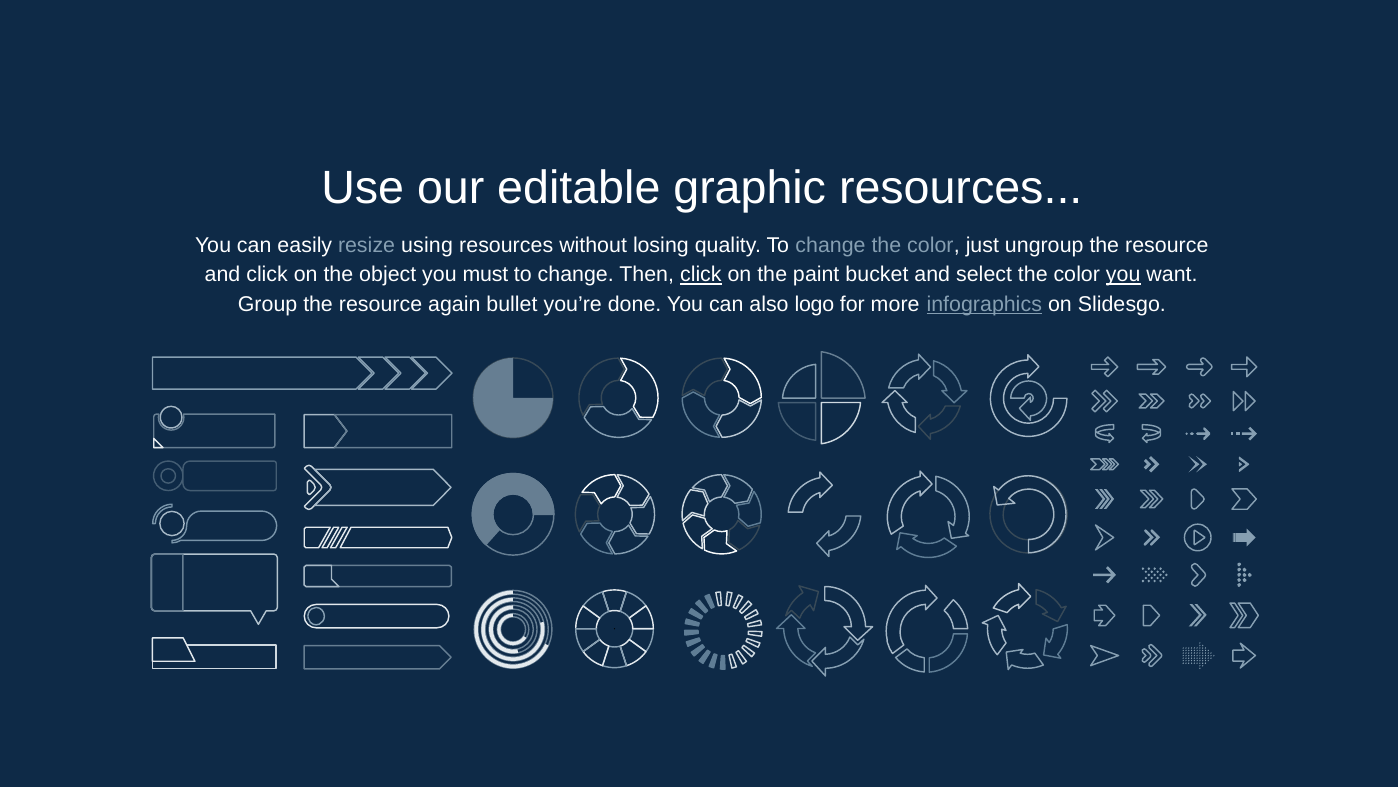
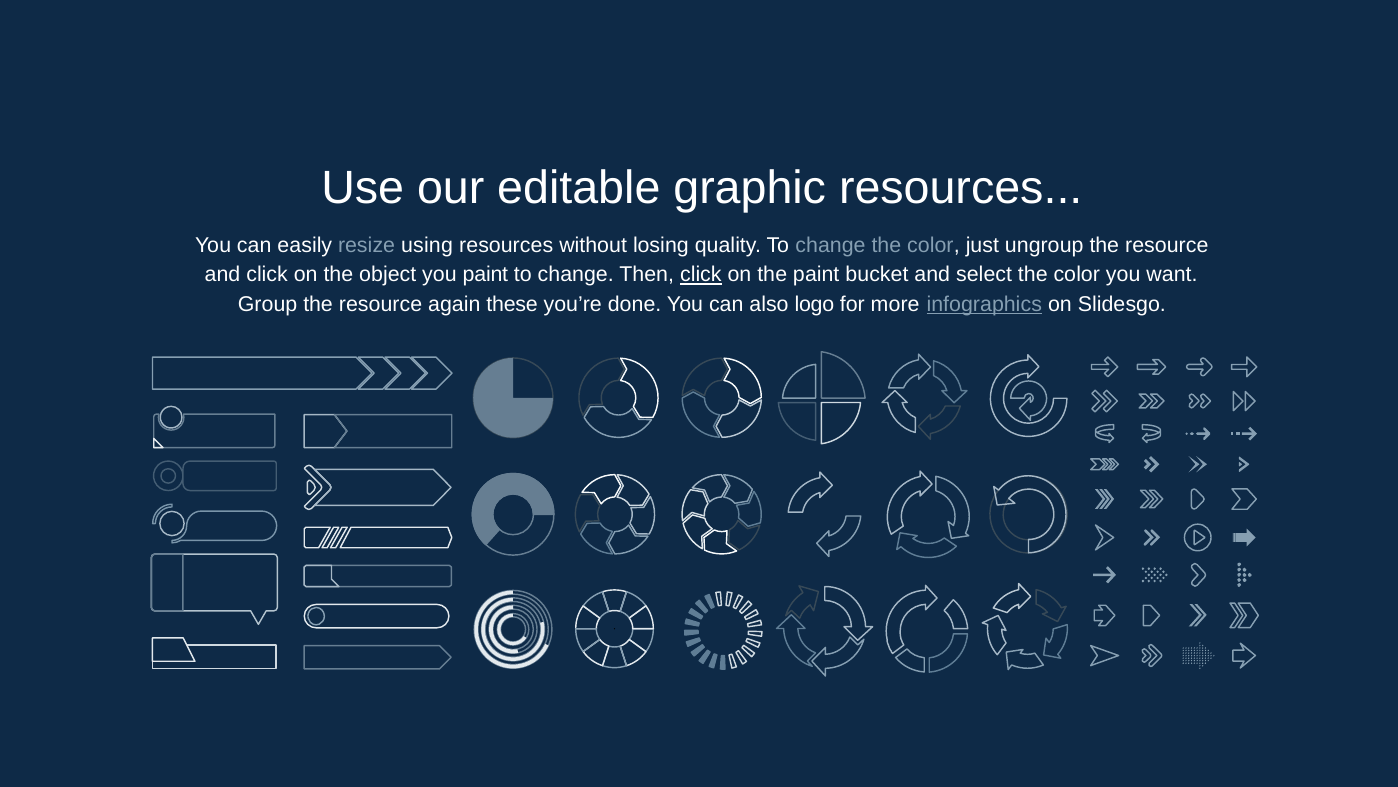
you must: must -> paint
you at (1123, 275) underline: present -> none
bullet: bullet -> these
